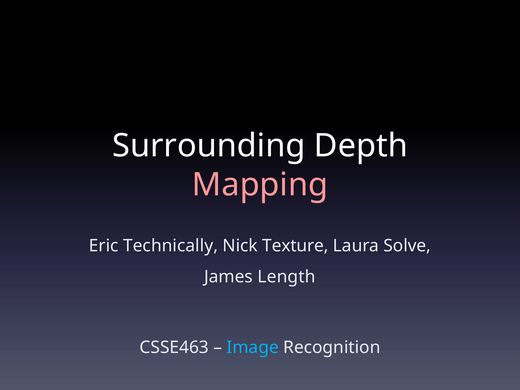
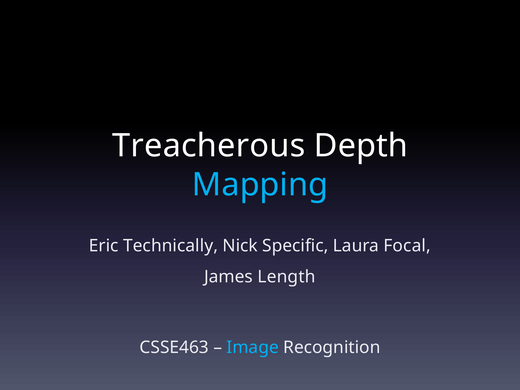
Surrounding: Surrounding -> Treacherous
Mapping colour: pink -> light blue
Texture: Texture -> Specific
Solve: Solve -> Focal
